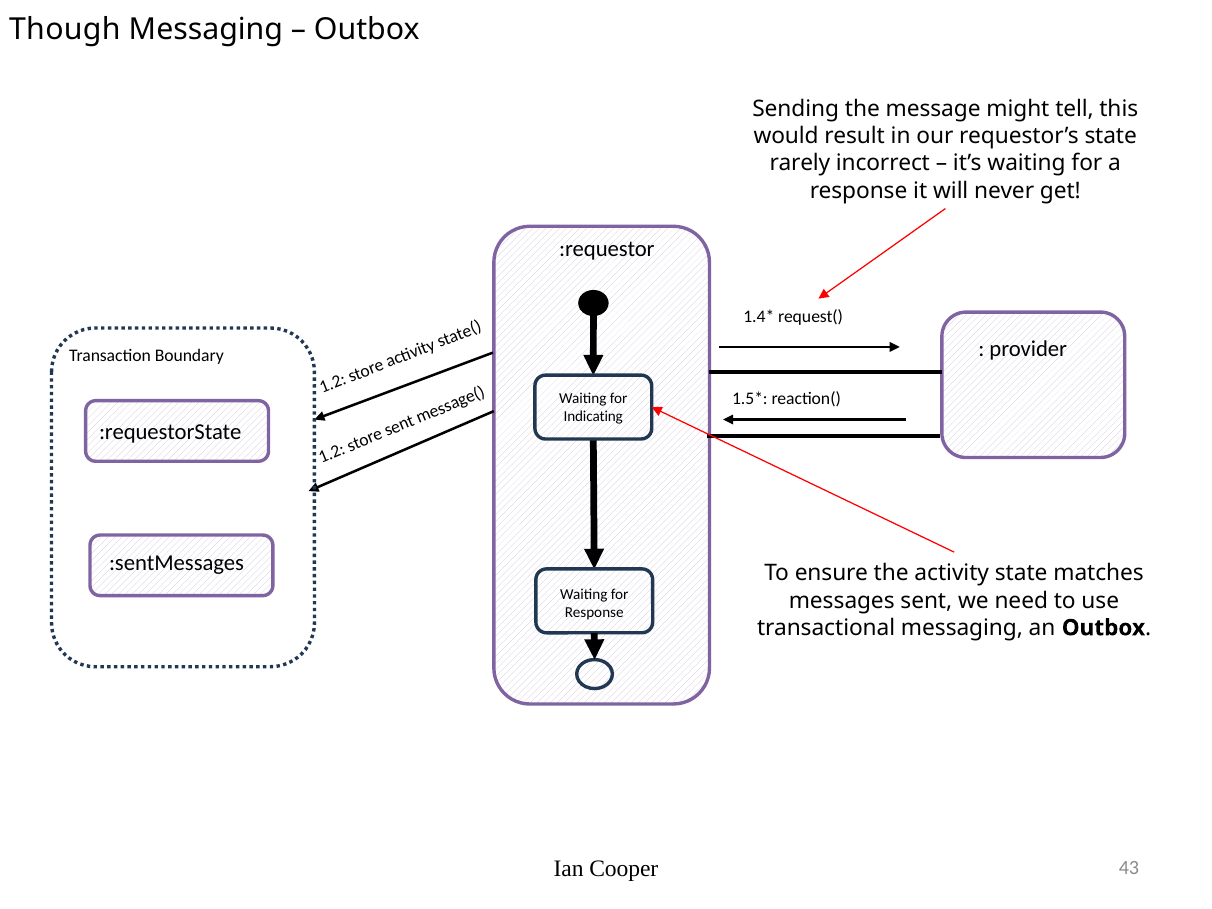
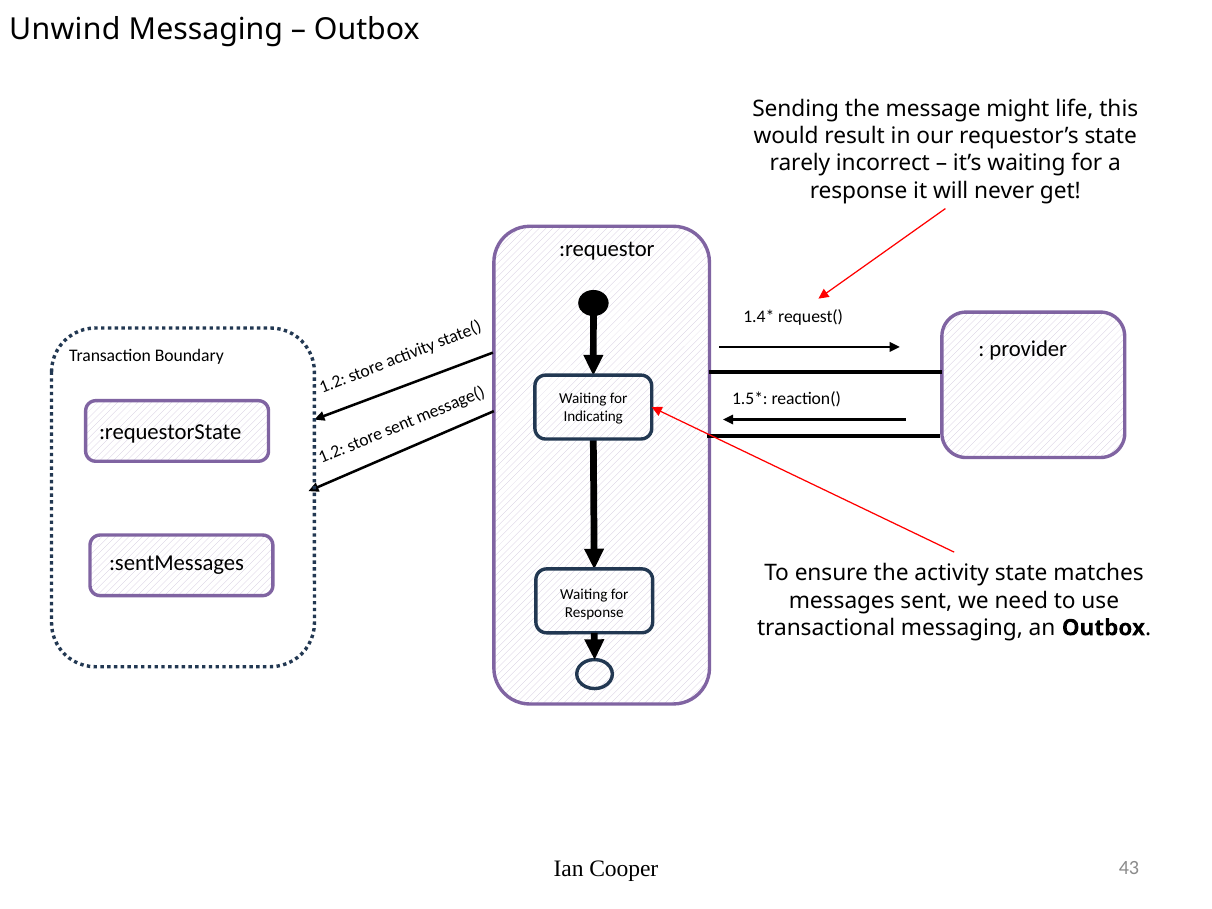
Though: Though -> Unwind
tell: tell -> life
